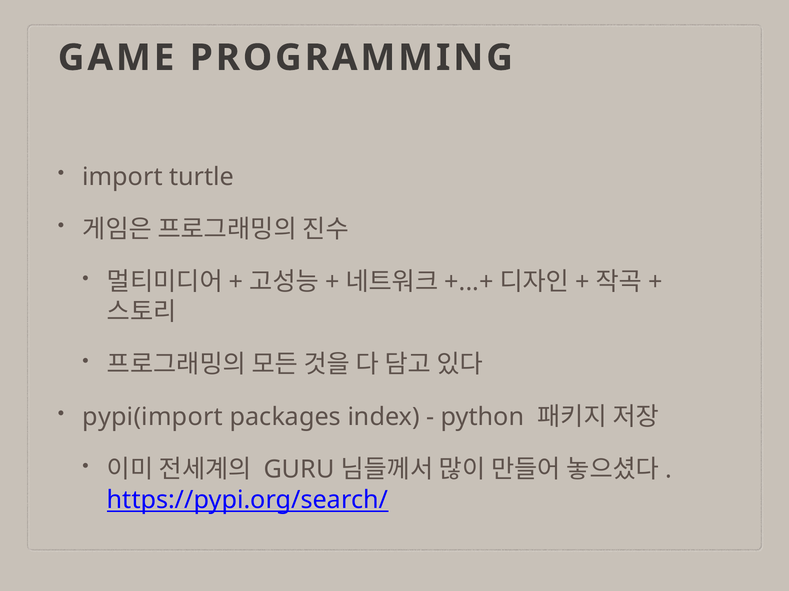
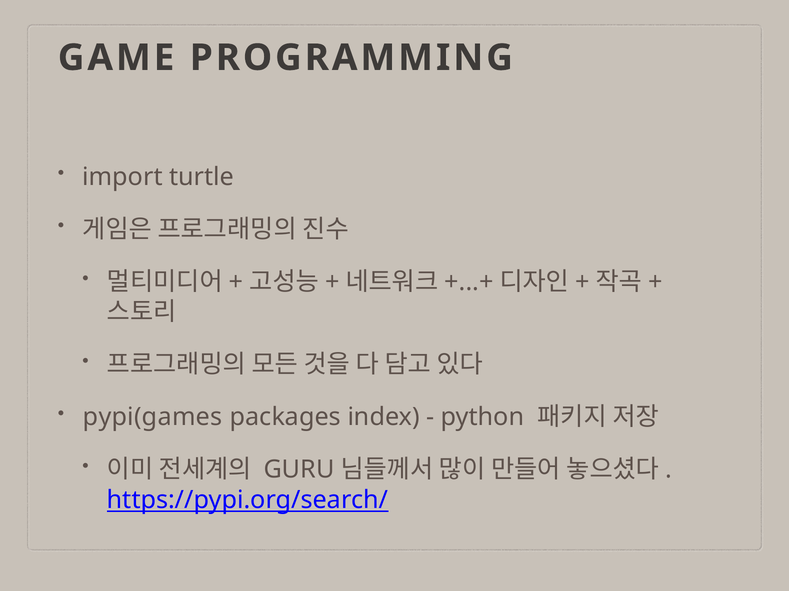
pypi(import: pypi(import -> pypi(games
